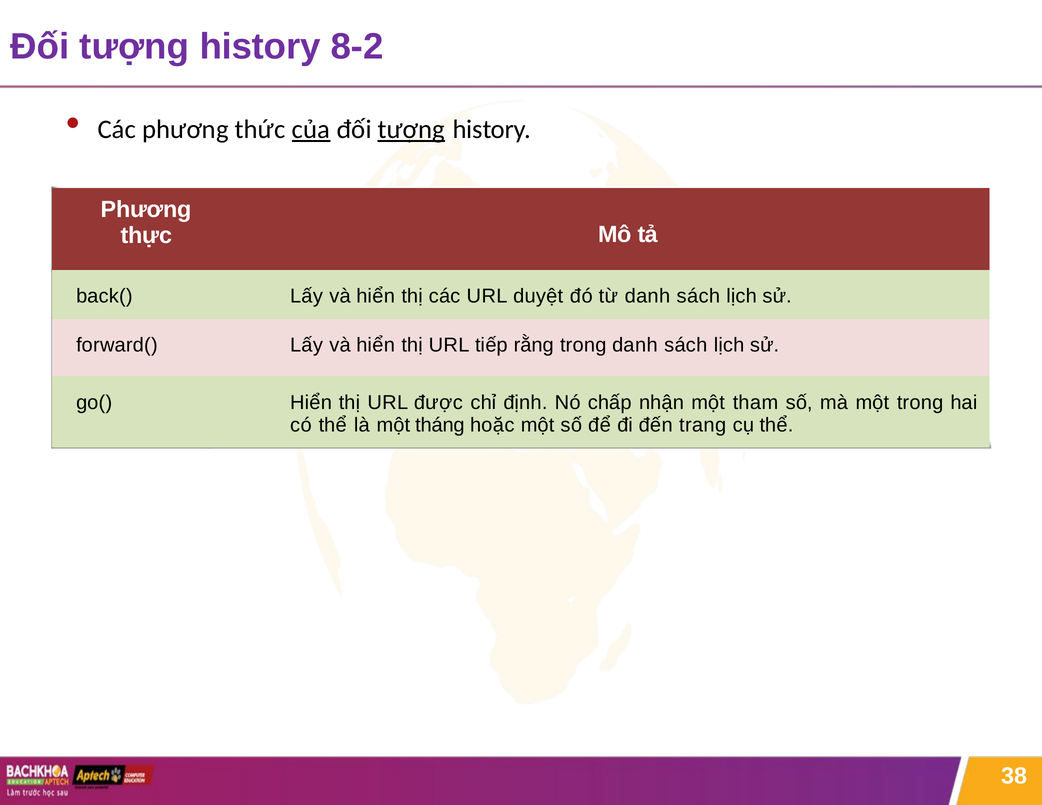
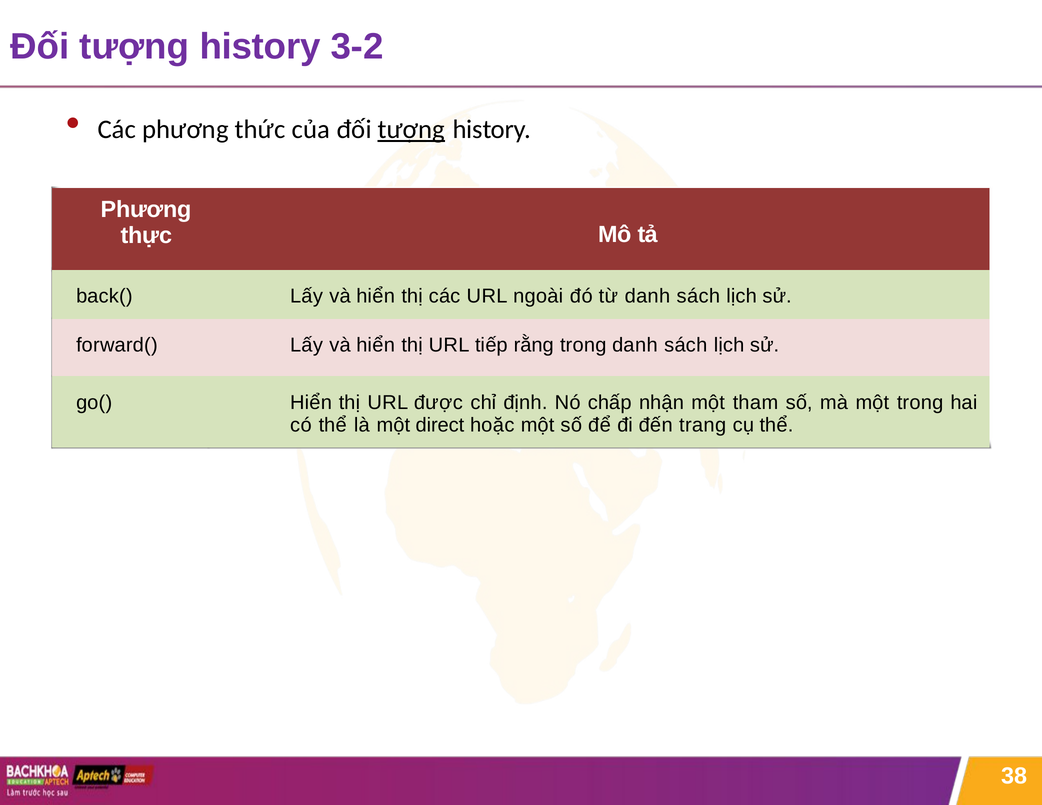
8-2: 8-2 -> 3-2
của underline: present -> none
duyệt: duyệt -> ngoài
tháng: tháng -> direct
